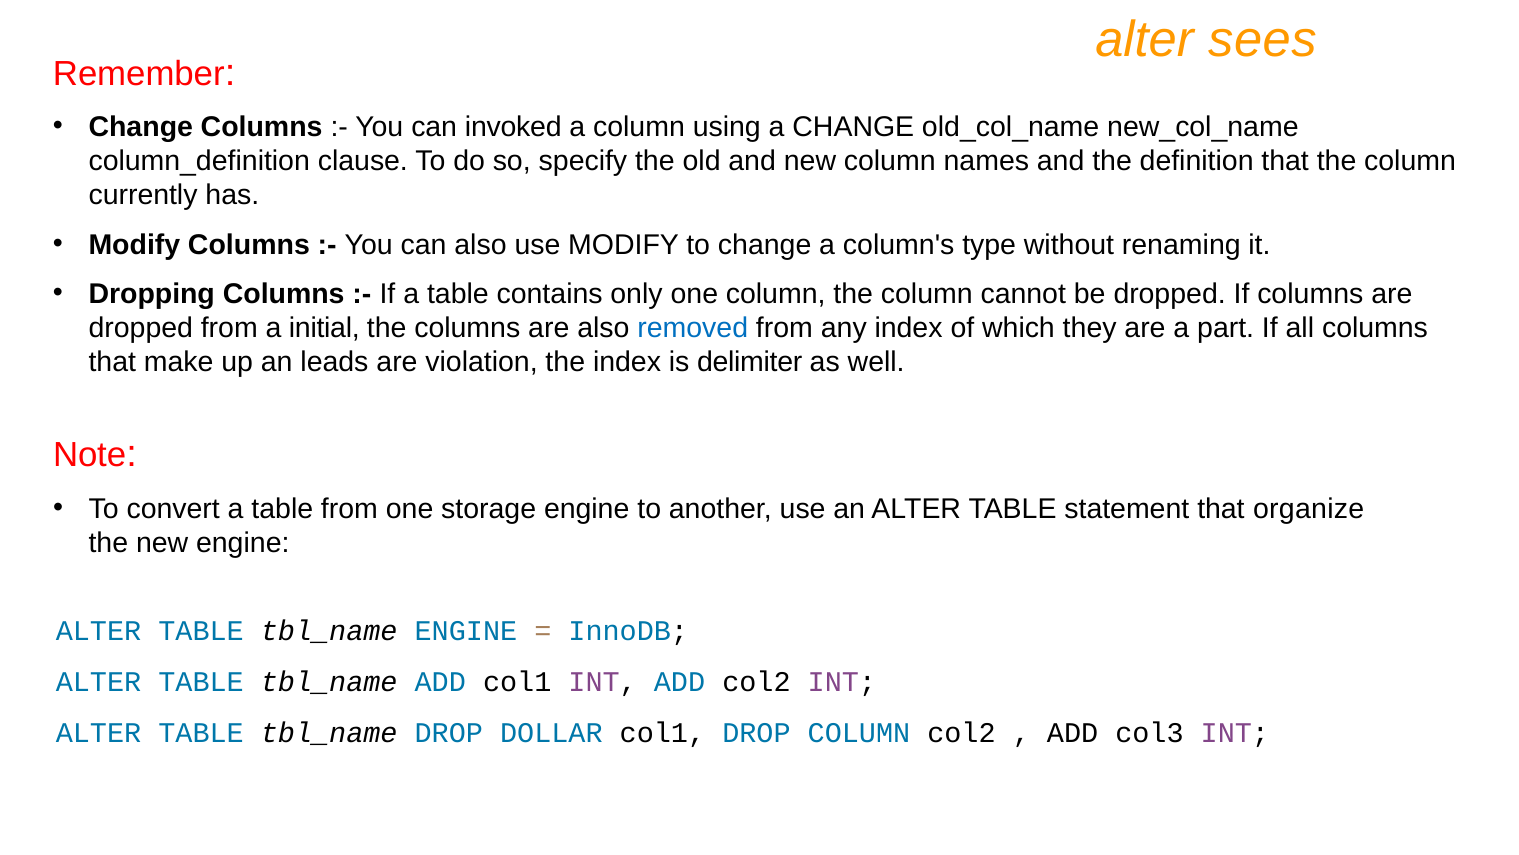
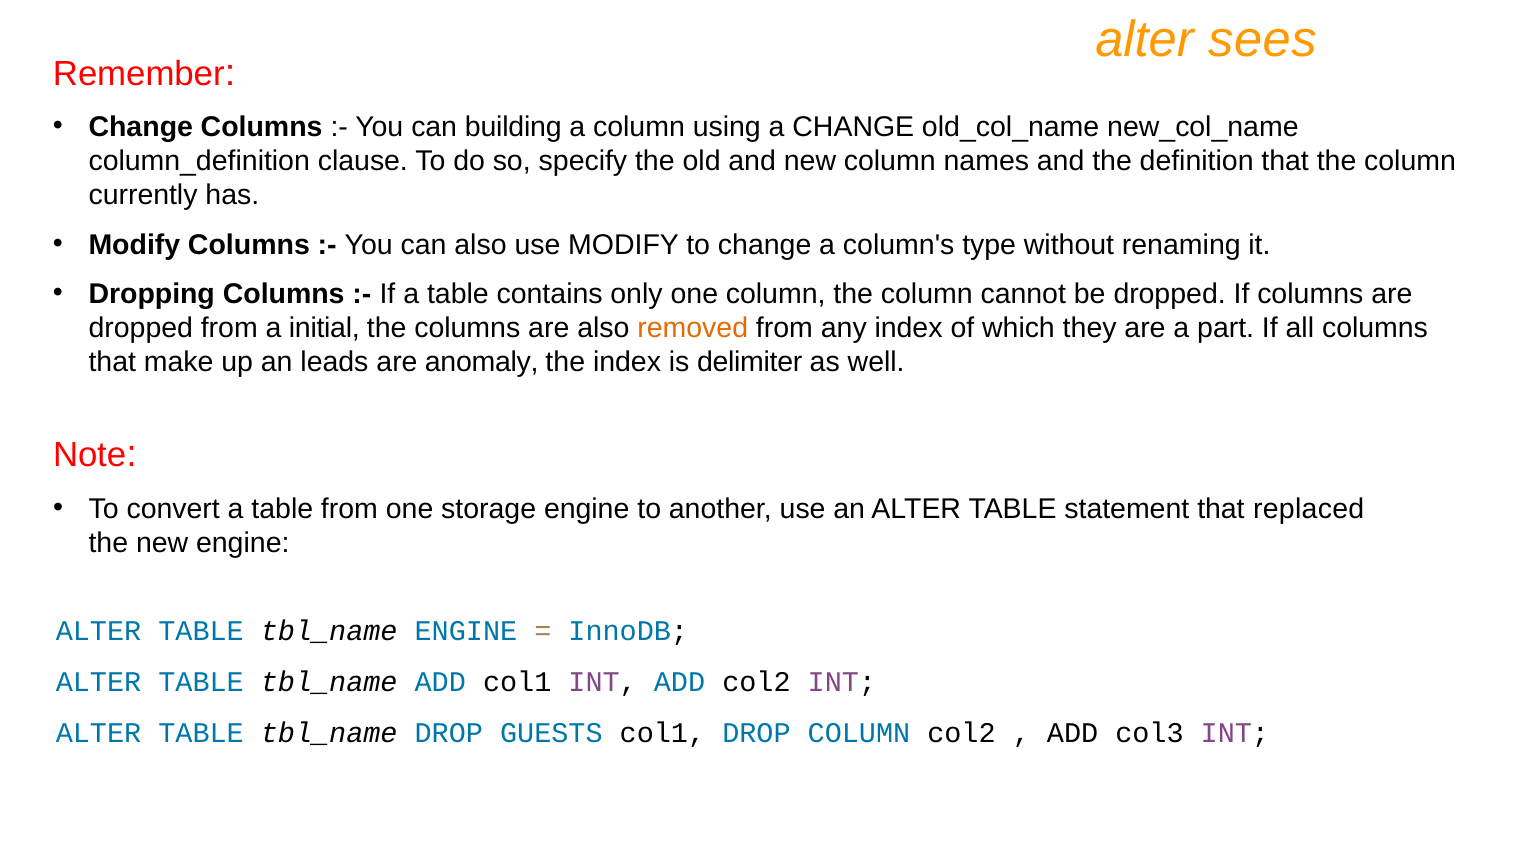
invoked: invoked -> building
removed colour: blue -> orange
violation: violation -> anomaly
organize: organize -> replaced
DOLLAR: DOLLAR -> GUESTS
